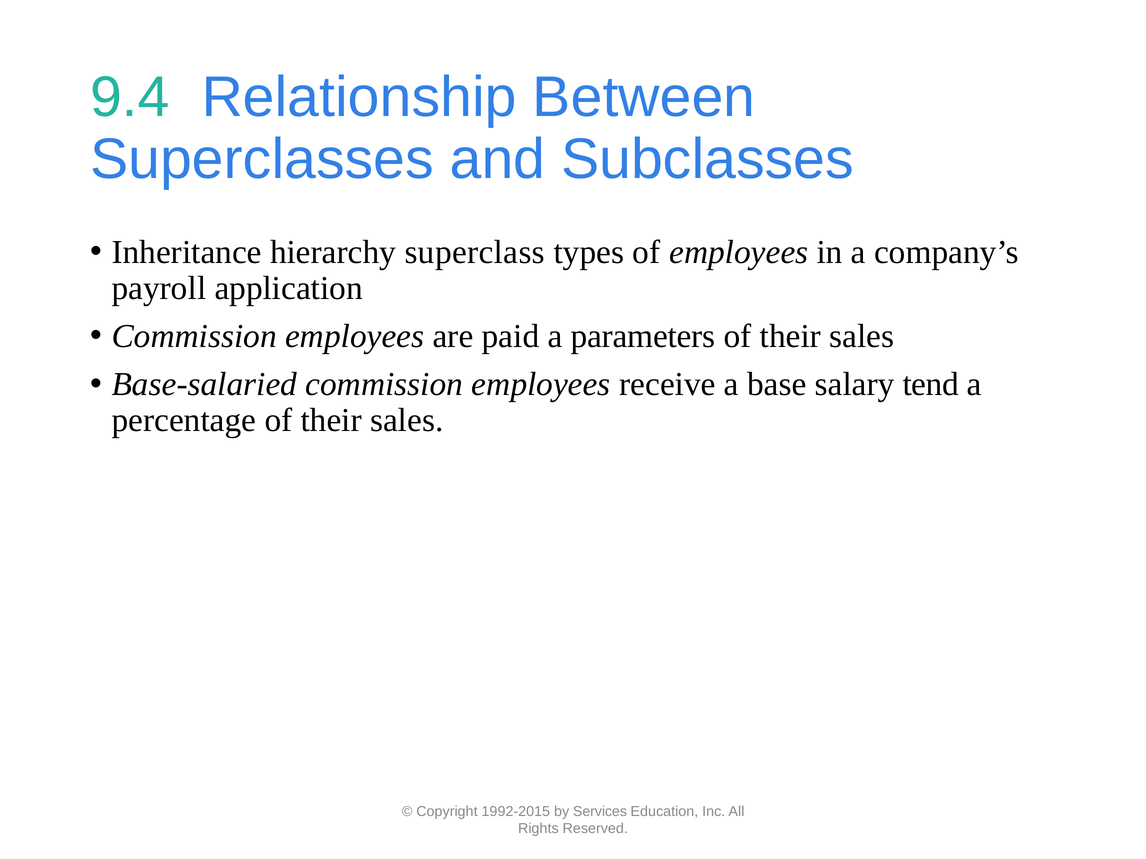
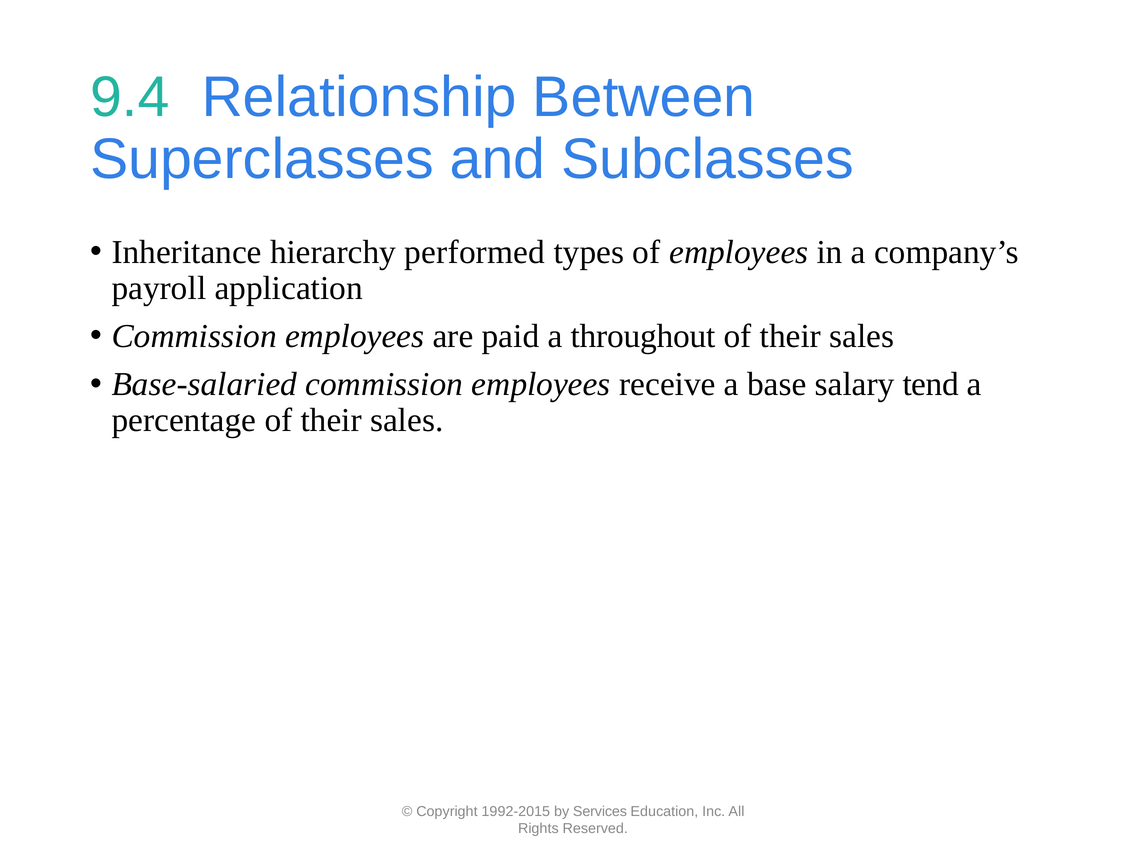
superclass: superclass -> performed
parameters: parameters -> throughout
